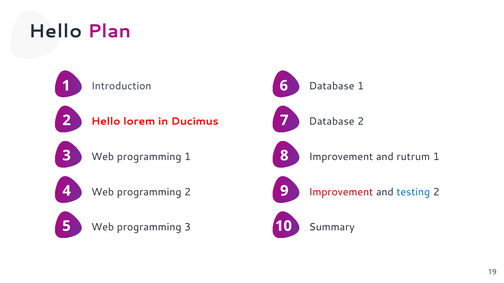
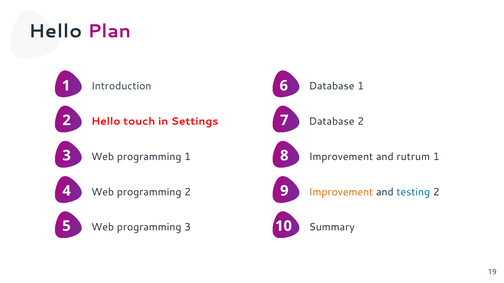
lorem: lorem -> touch
Ducimus: Ducimus -> Settings
Improvement at (341, 192) colour: red -> orange
